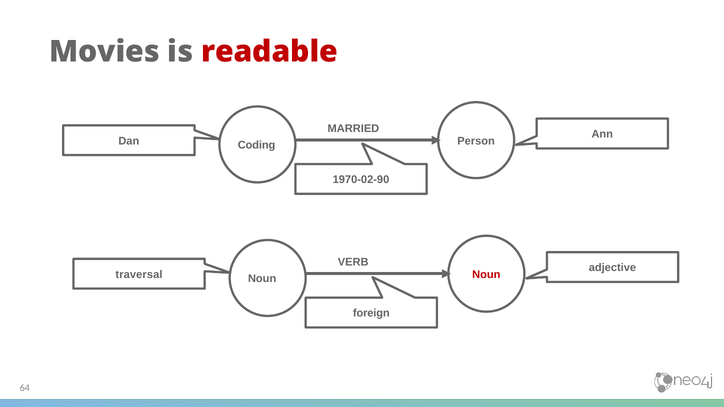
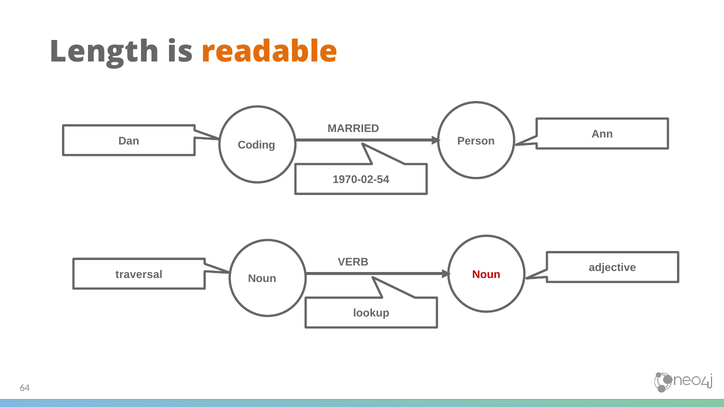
Movies: Movies -> Length
readable colour: red -> orange
1970-02-90: 1970-02-90 -> 1970-02-54
foreign: foreign -> lookup
